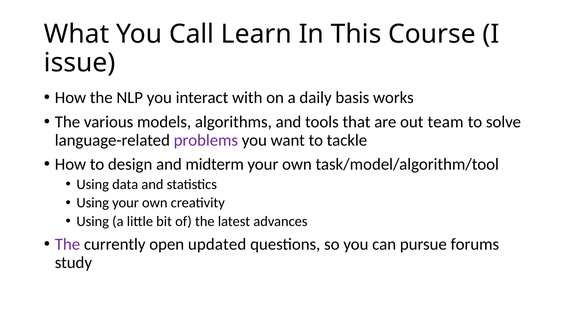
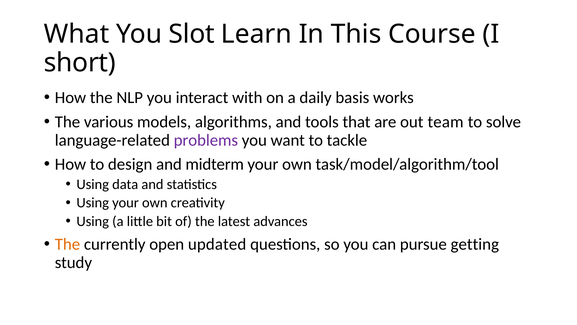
Call: Call -> Slot
issue: issue -> short
The at (67, 244) colour: purple -> orange
forums: forums -> getting
